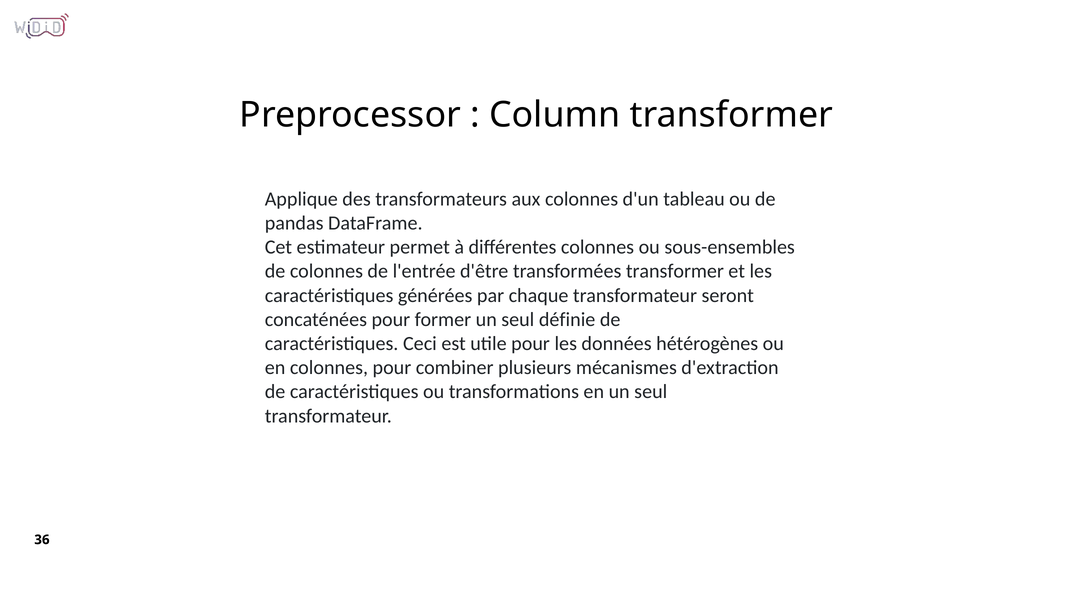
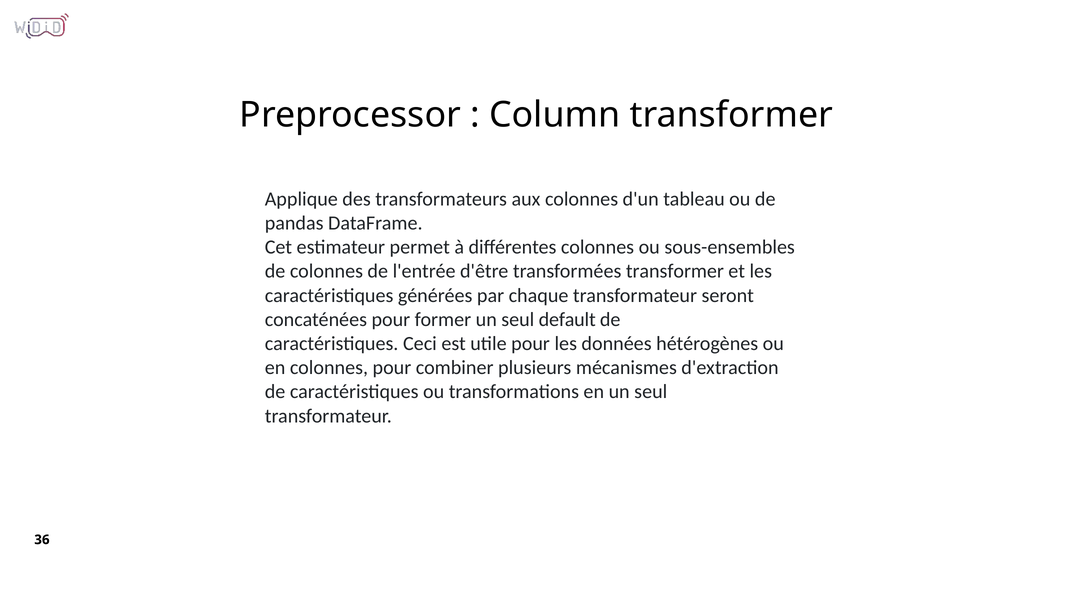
définie: définie -> default
